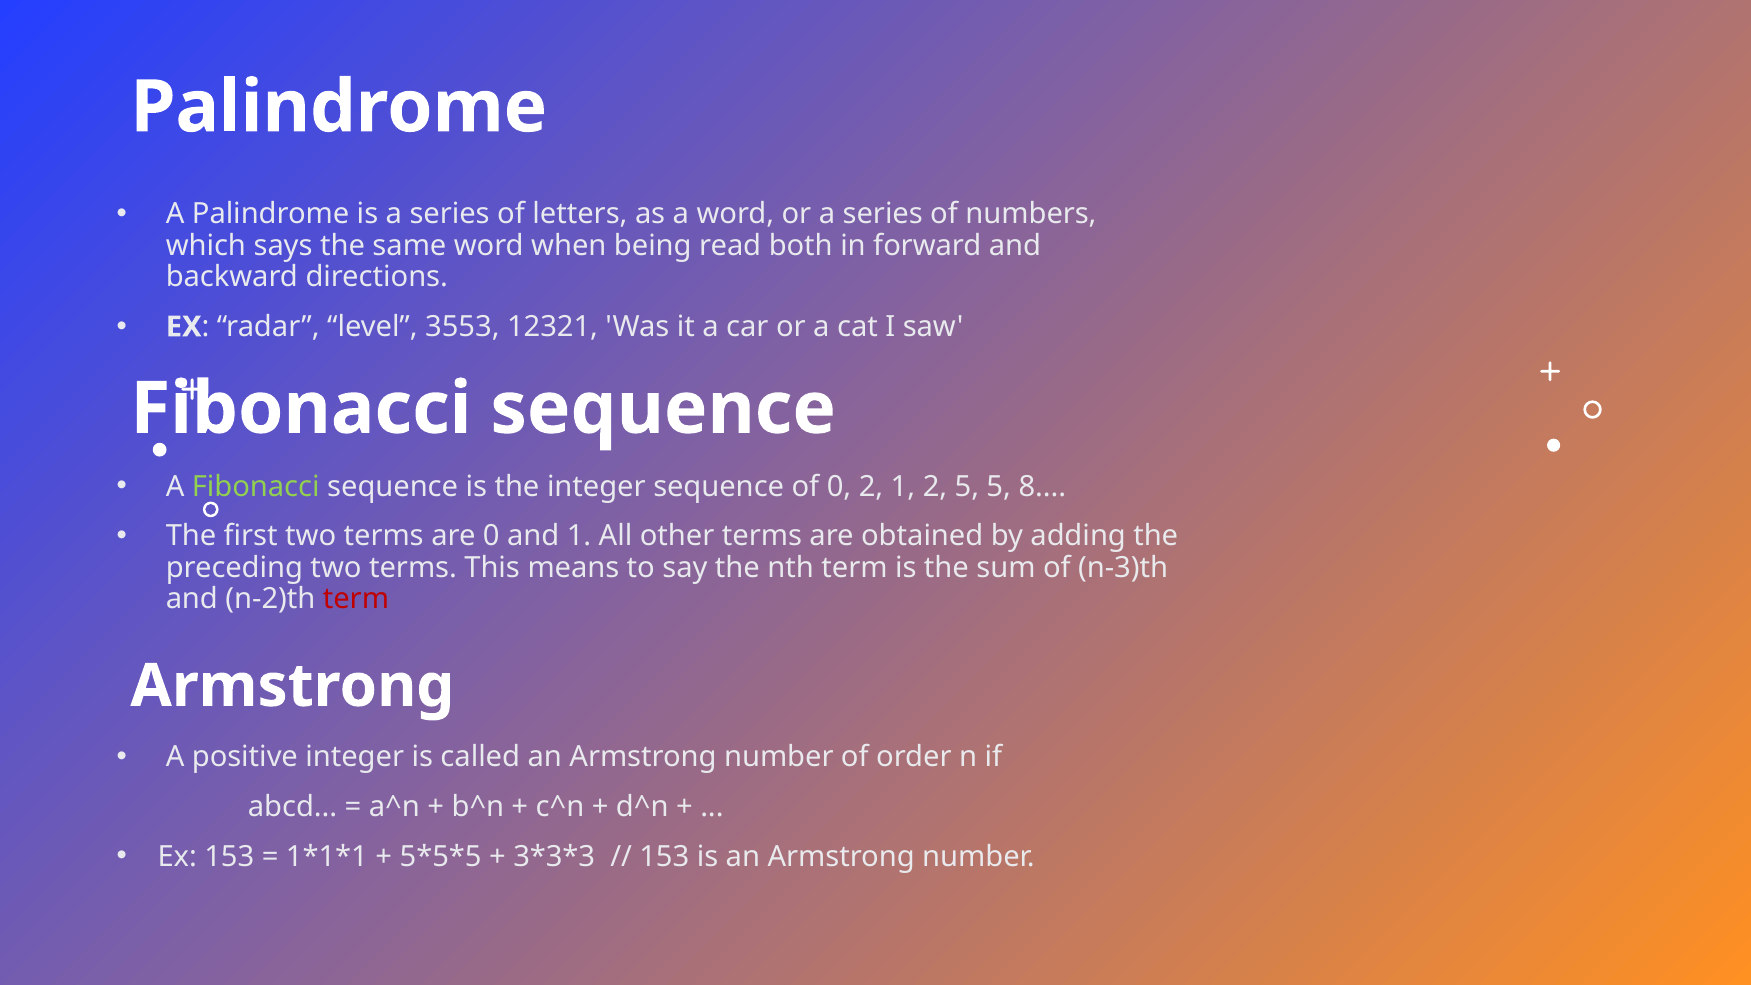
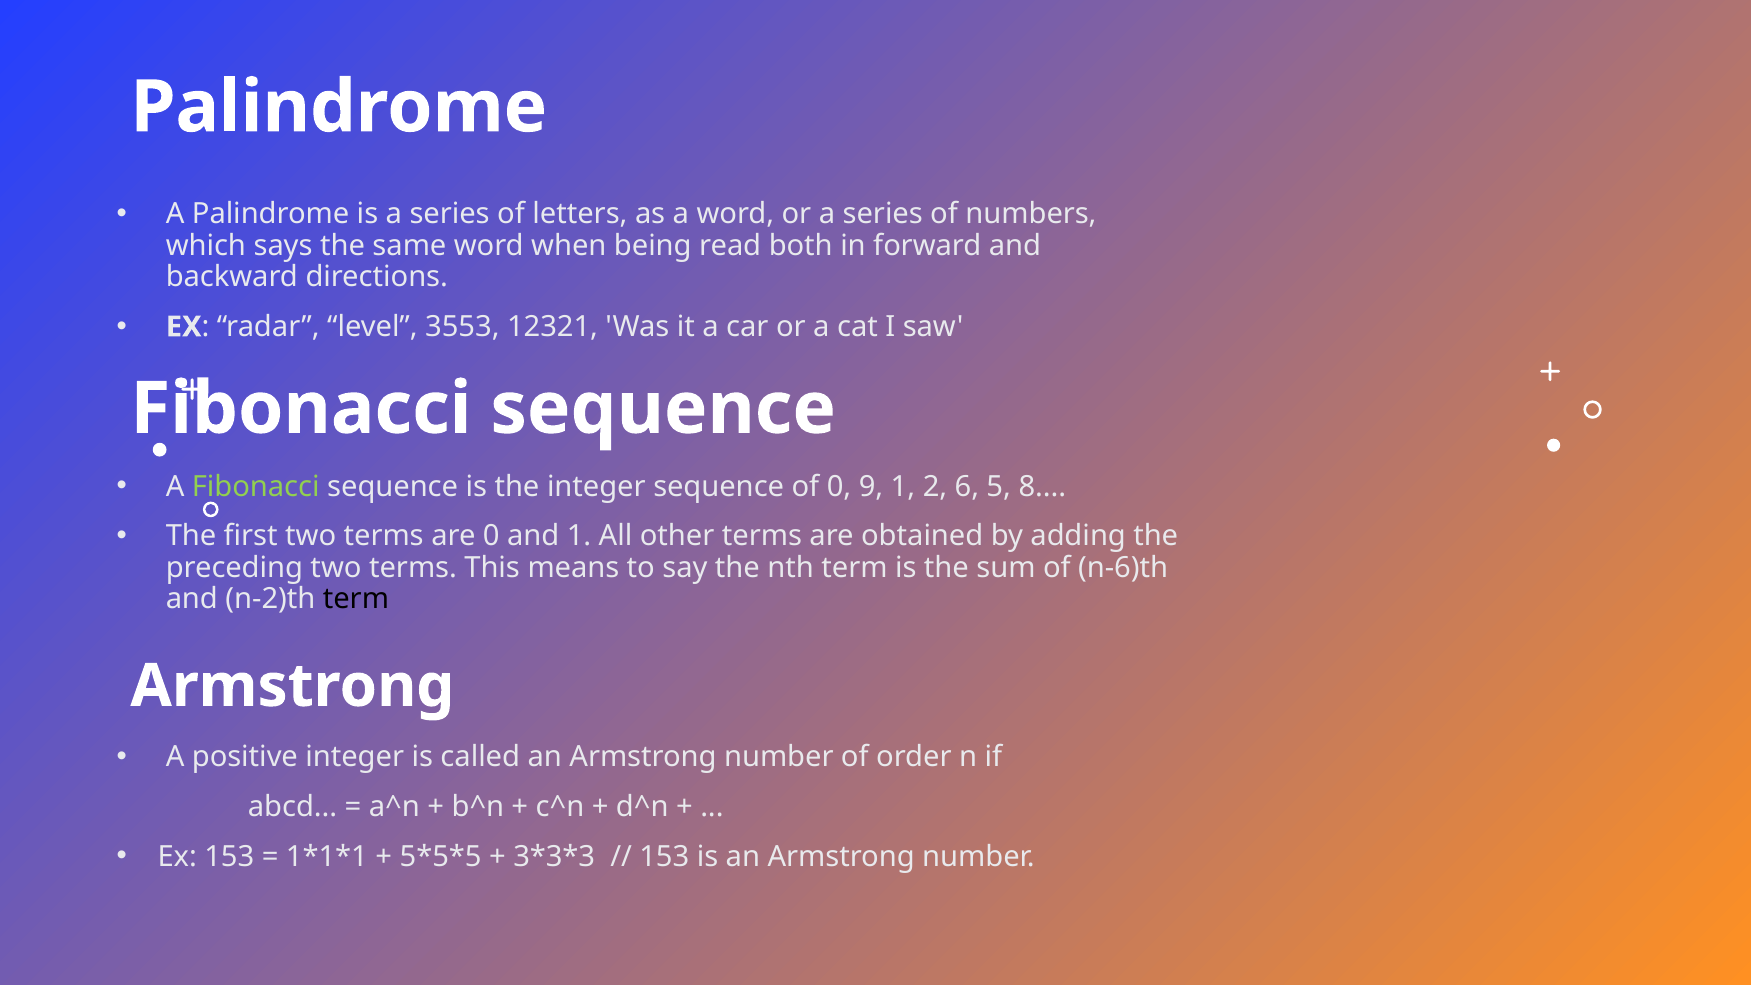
0 2: 2 -> 9
2 5: 5 -> 6
n-3)th: n-3)th -> n-6)th
term at (356, 599) colour: red -> black
